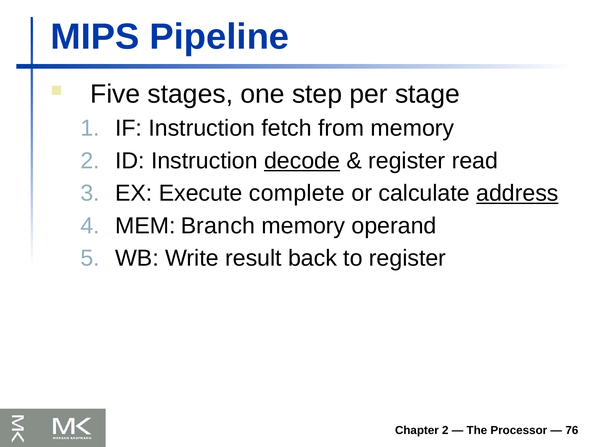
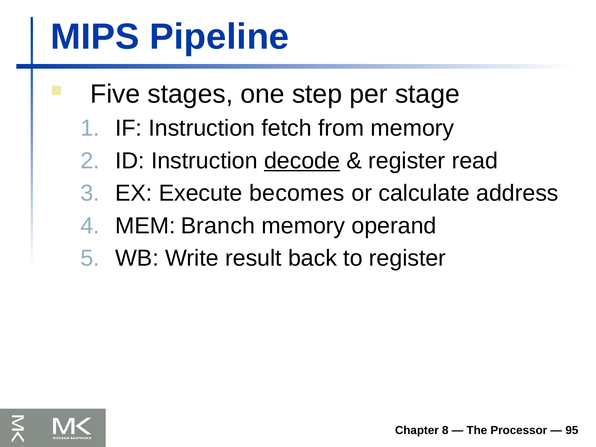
complete: complete -> becomes
address underline: present -> none
Chapter 2: 2 -> 8
76: 76 -> 95
